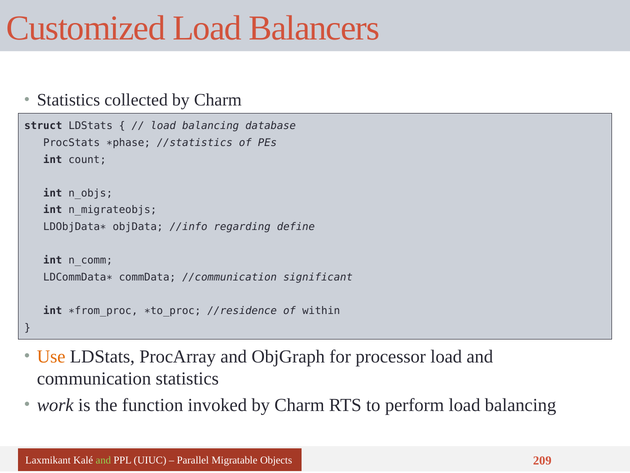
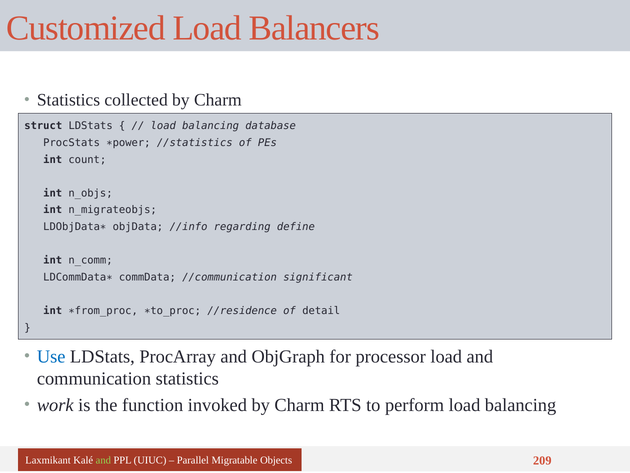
∗phase: ∗phase -> ∗power
within: within -> detail
Use colour: orange -> blue
